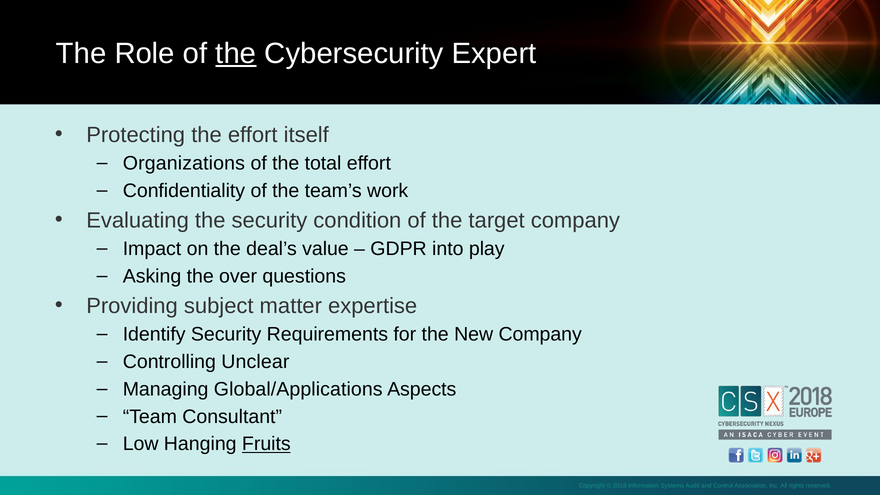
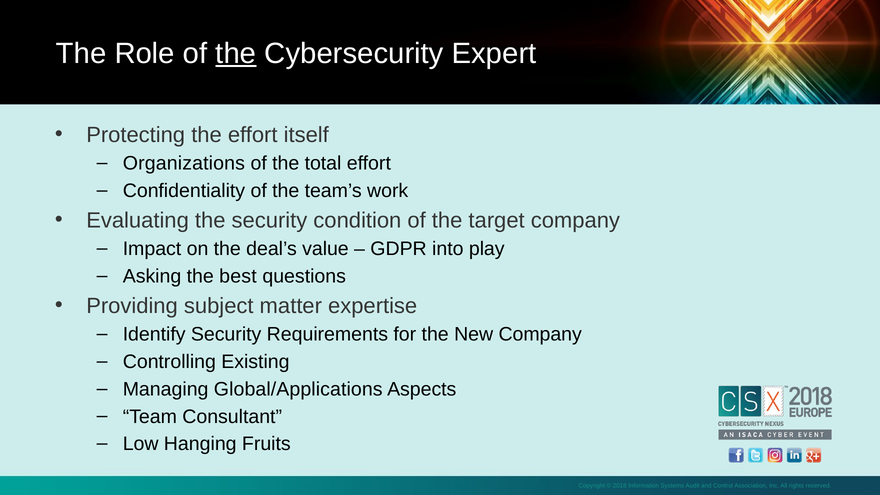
over: over -> best
Unclear: Unclear -> Existing
Fruits underline: present -> none
